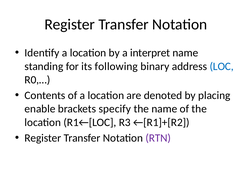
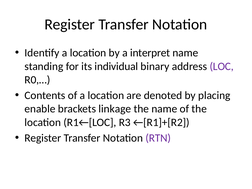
following: following -> individual
LOC colour: blue -> purple
specify: specify -> linkage
